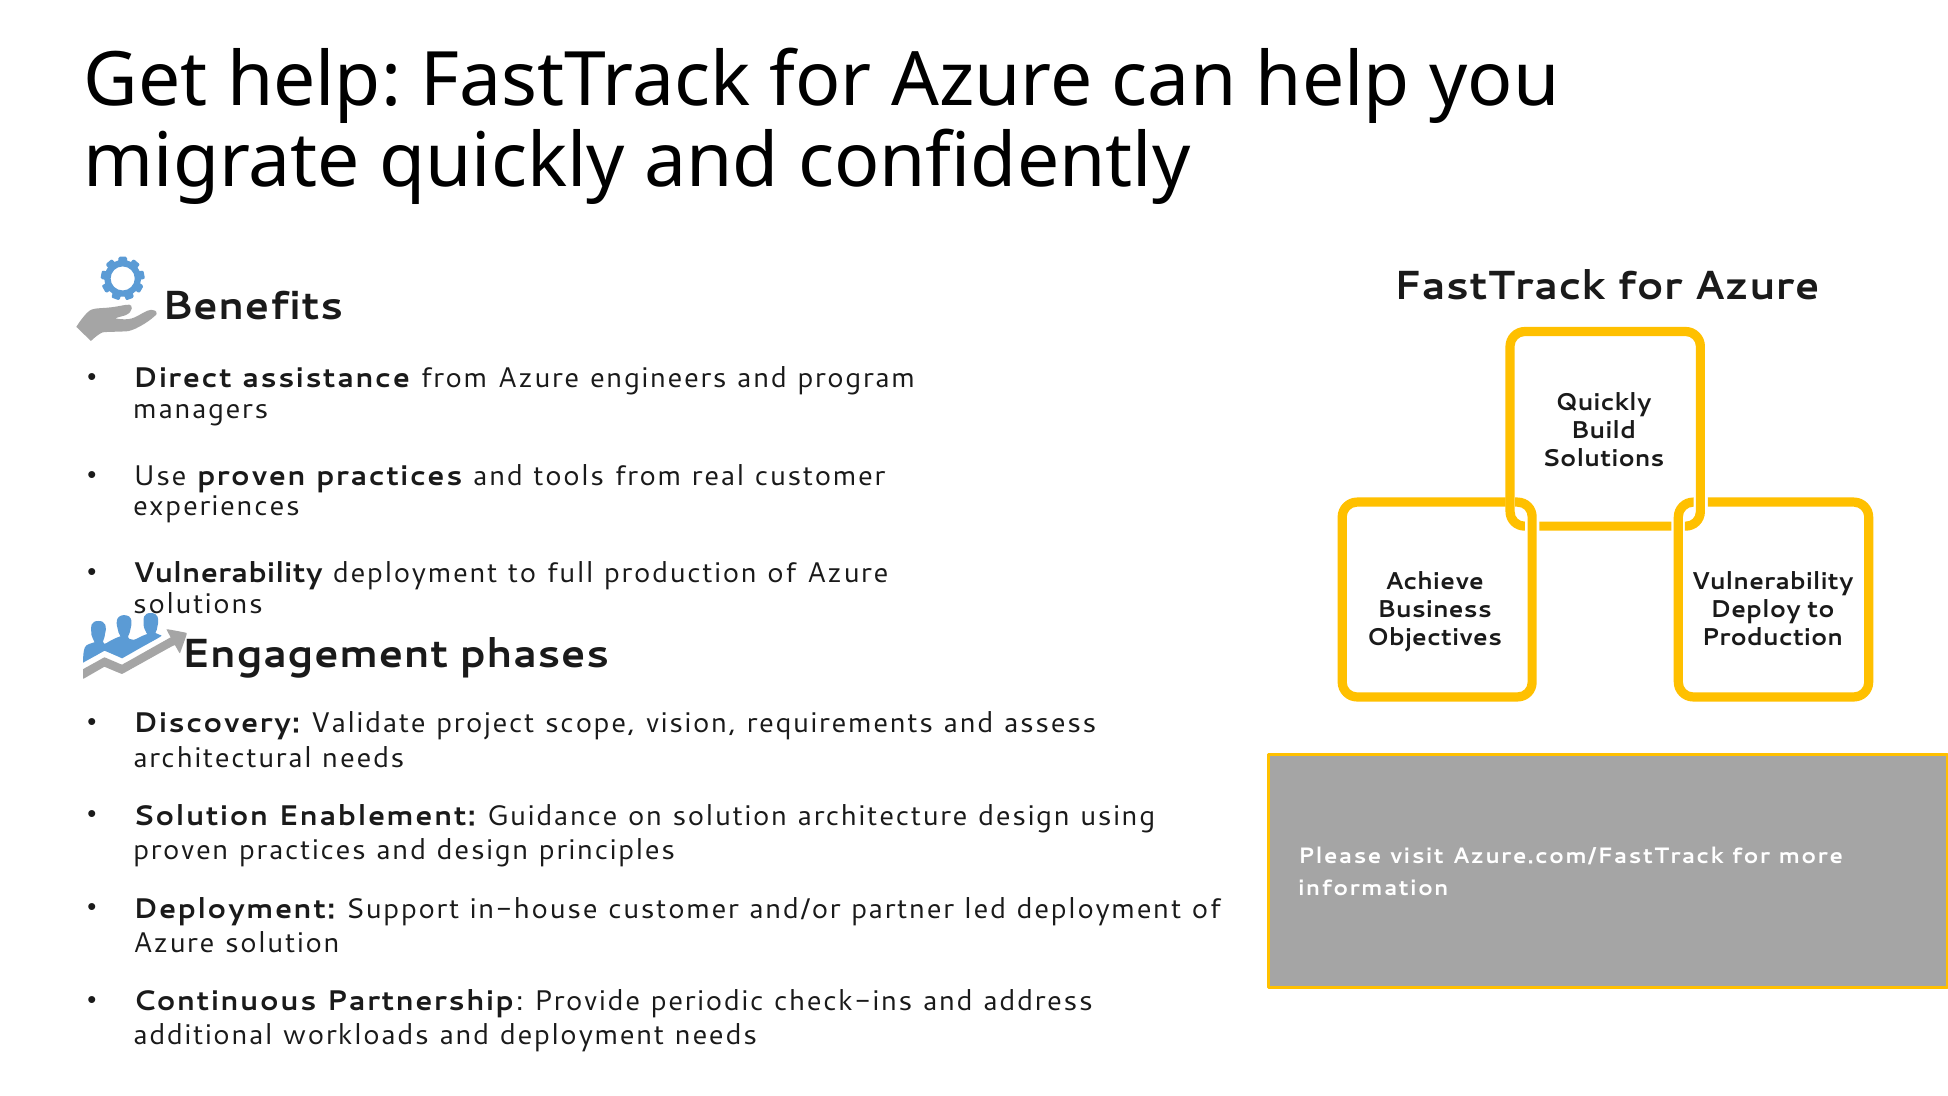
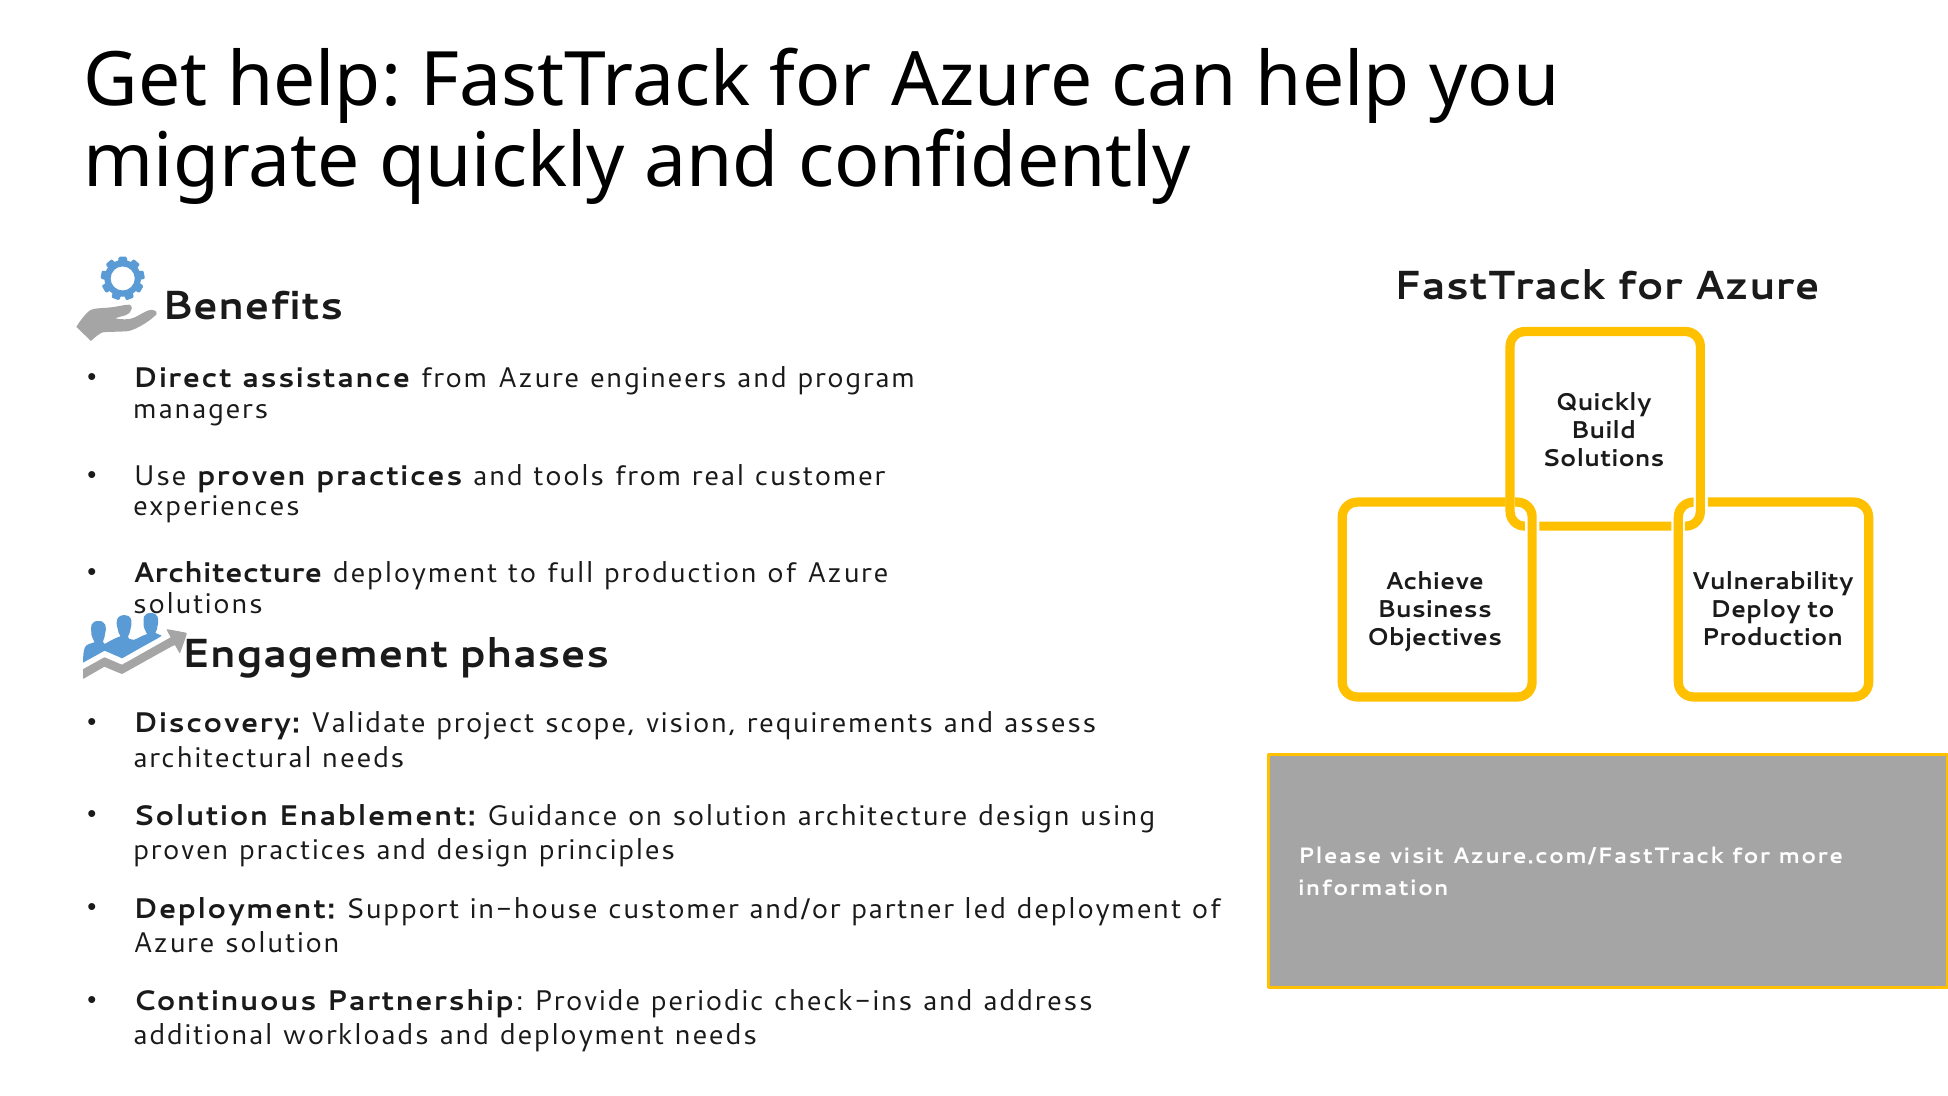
Vulnerability at (228, 573): Vulnerability -> Architecture
